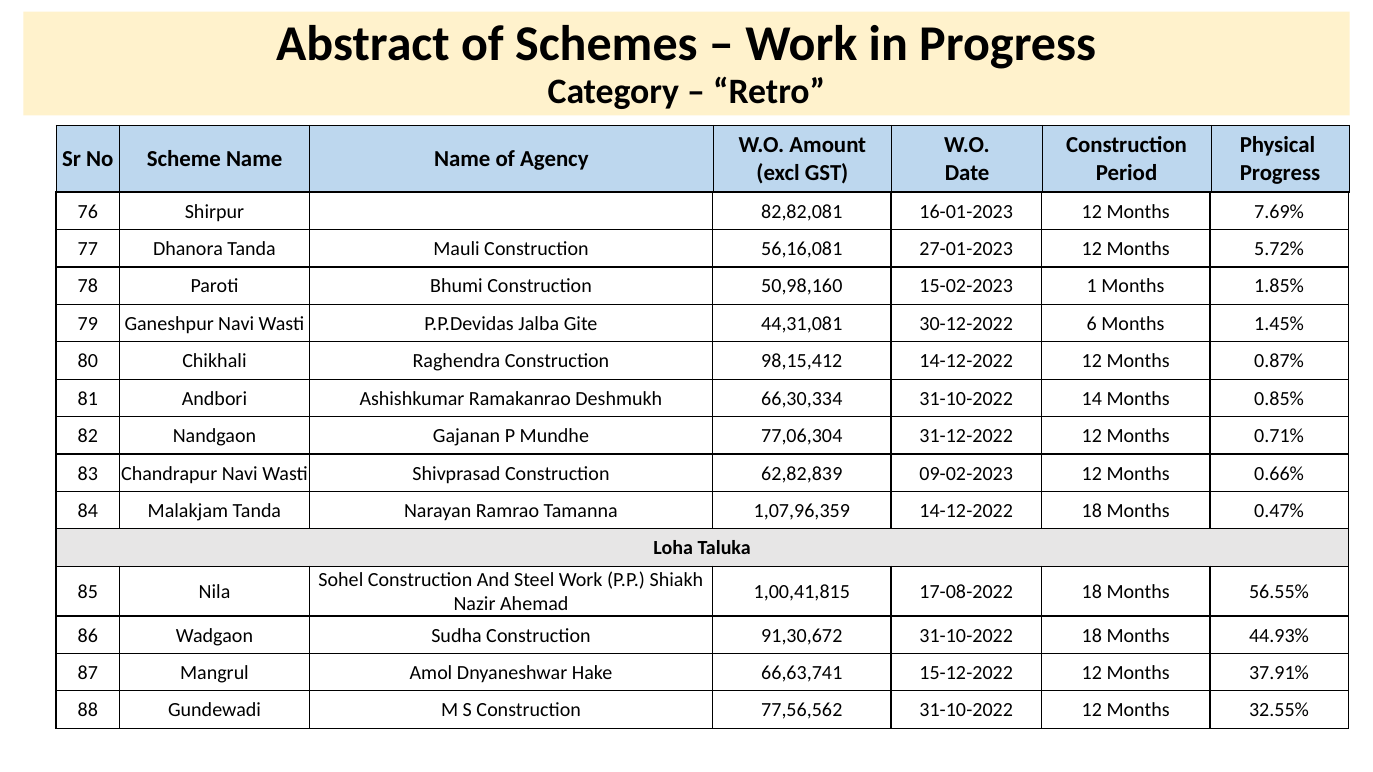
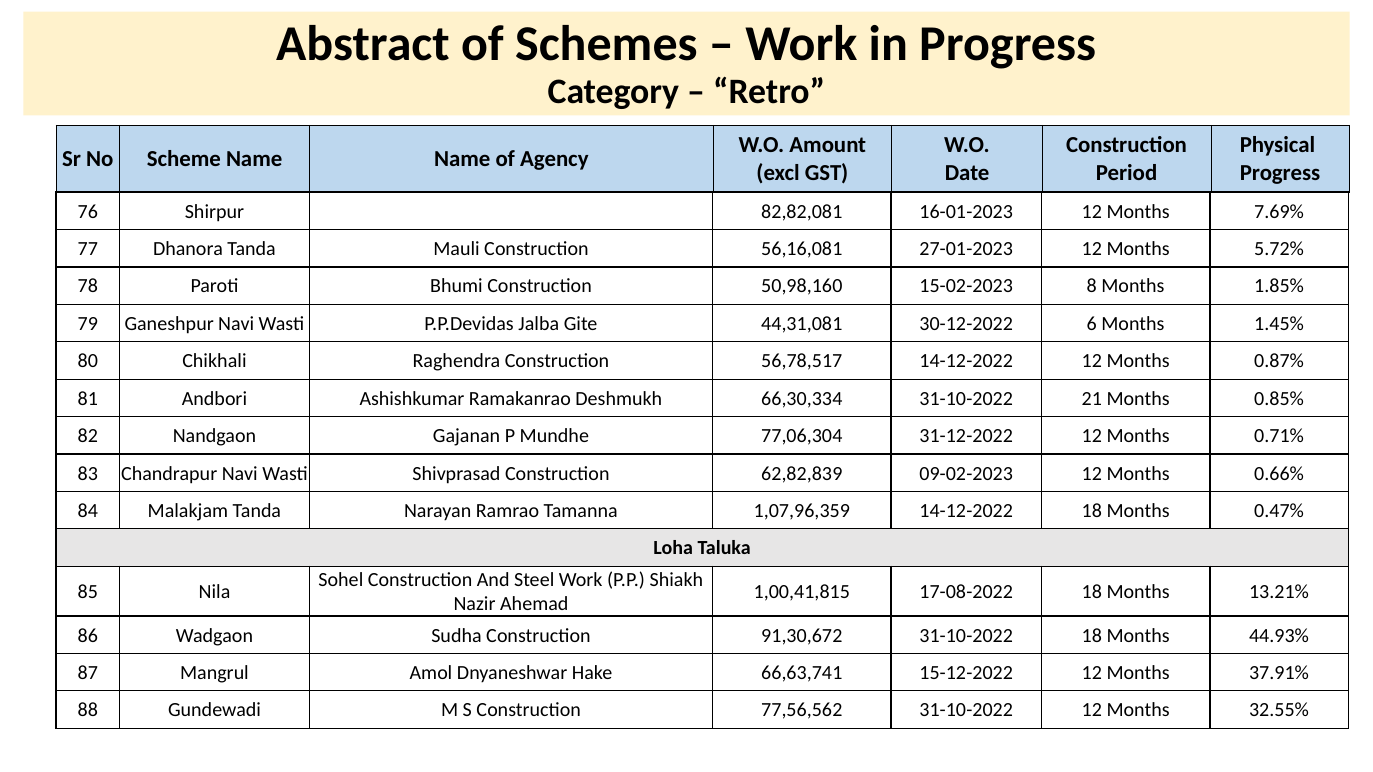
1: 1 -> 8
98,15,412: 98,15,412 -> 56,78,517
14: 14 -> 21
56.55%: 56.55% -> 13.21%
